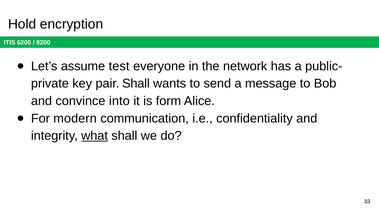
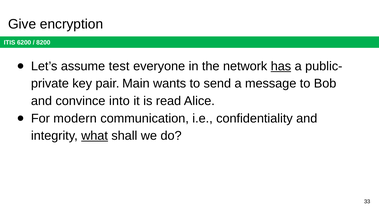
Hold: Hold -> Give
has underline: none -> present
pair Shall: Shall -> Main
form: form -> read
